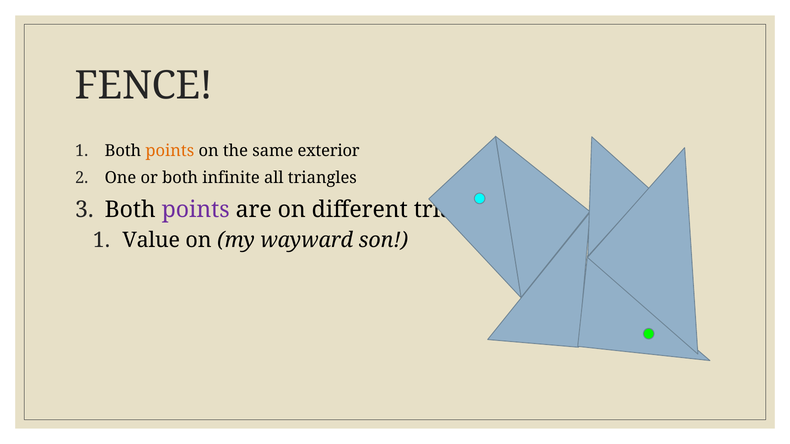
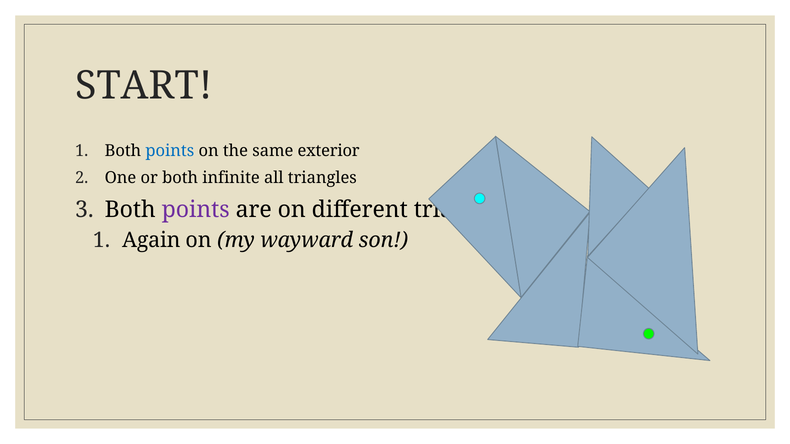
FENCE: FENCE -> START
points at (170, 151) colour: orange -> blue
Value: Value -> Again
